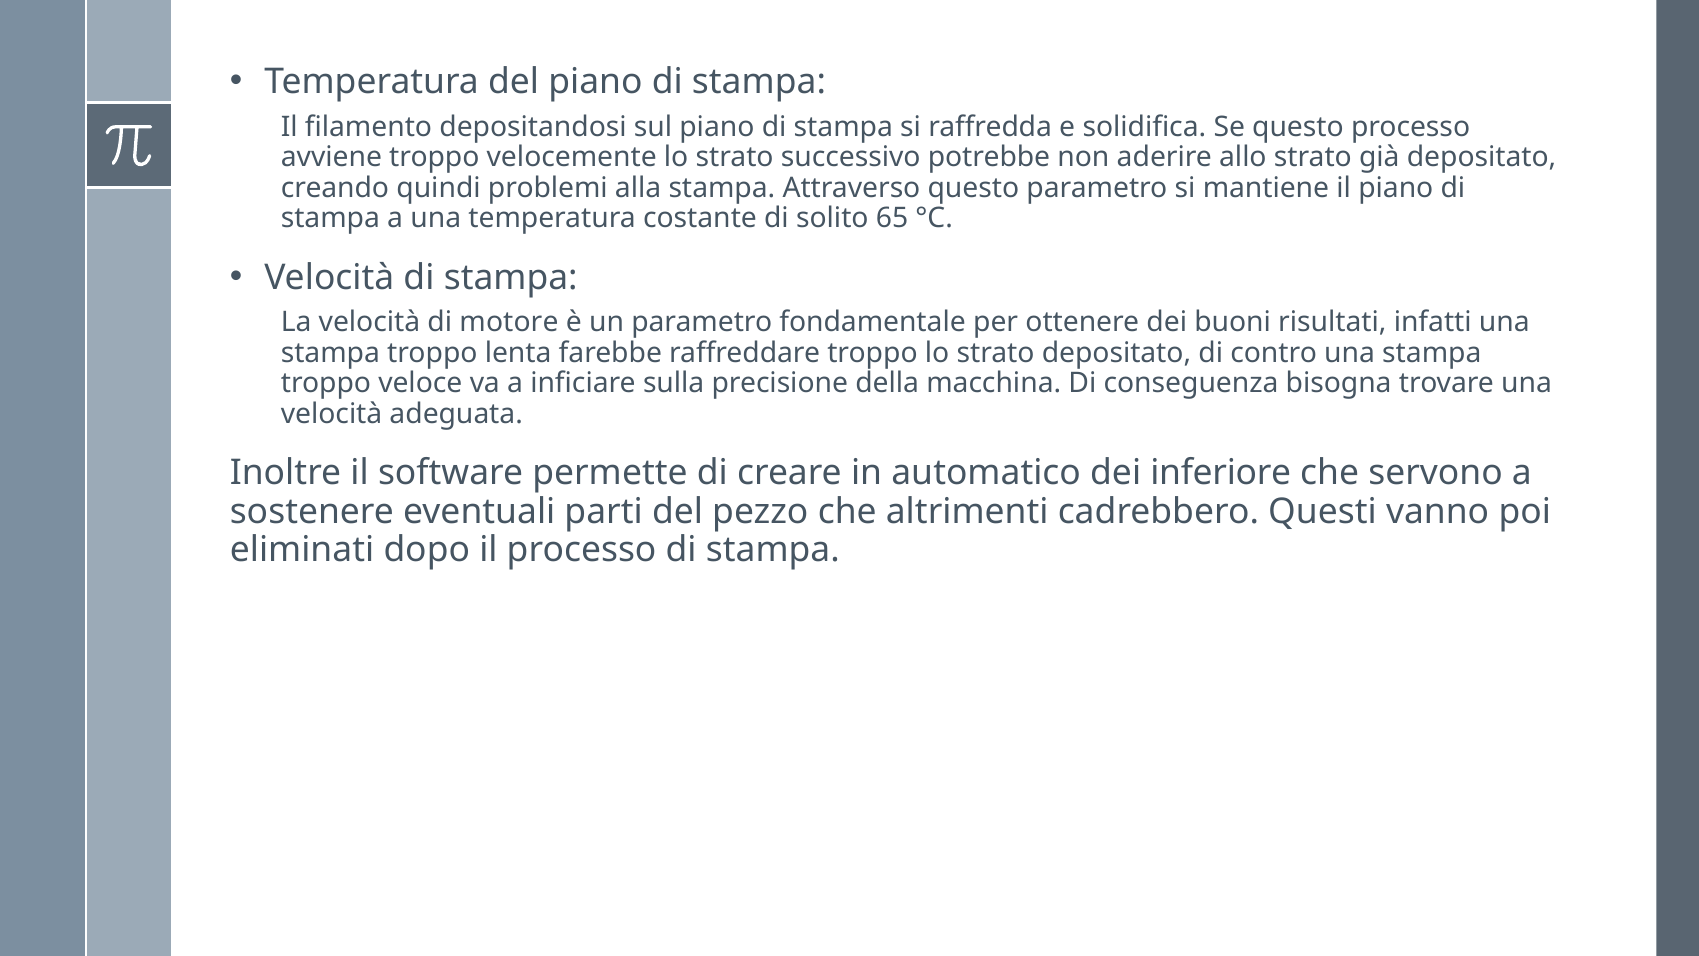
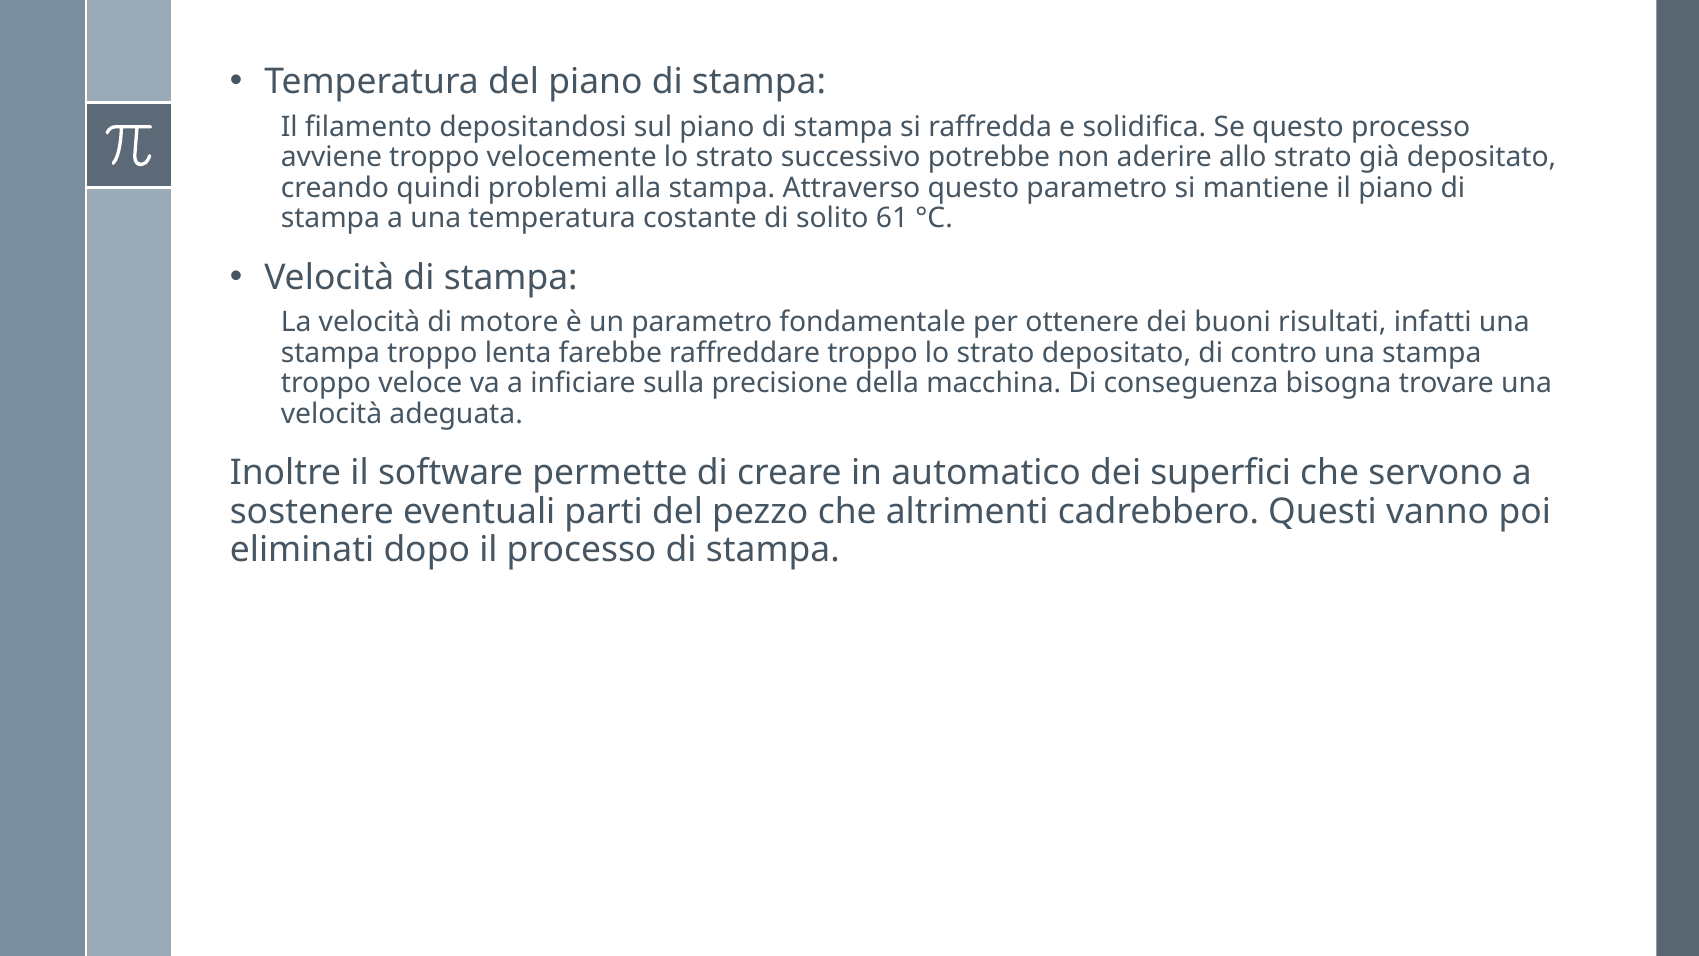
65: 65 -> 61
inferiore: inferiore -> superfici
